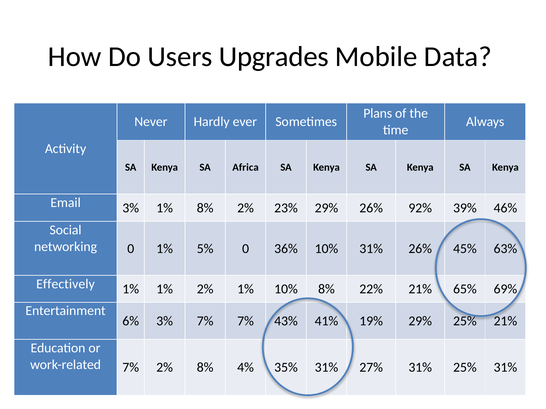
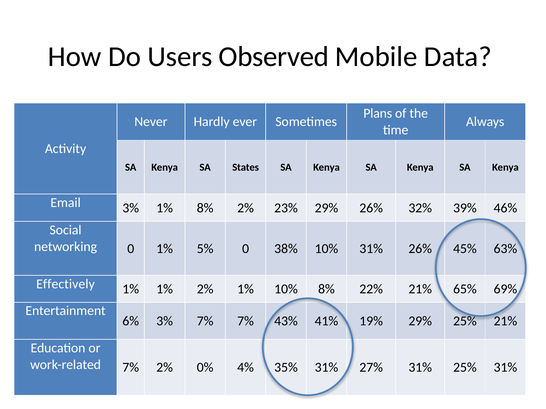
Upgrades: Upgrades -> Observed
Africa: Africa -> States
92%: 92% -> 32%
36%: 36% -> 38%
2% 8%: 8% -> 0%
